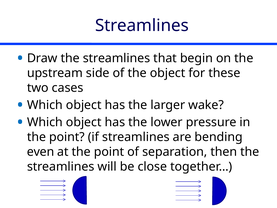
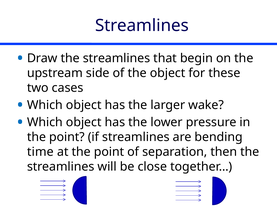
even: even -> time
